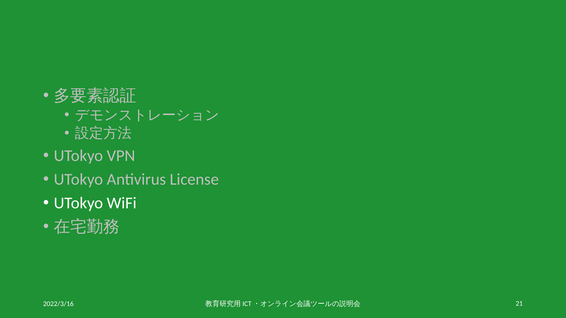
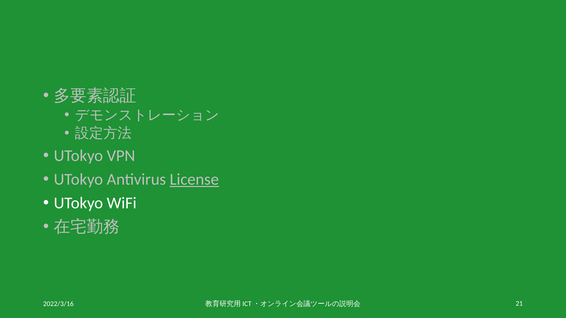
License underline: none -> present
